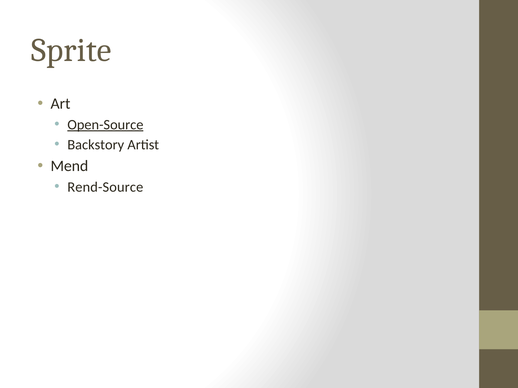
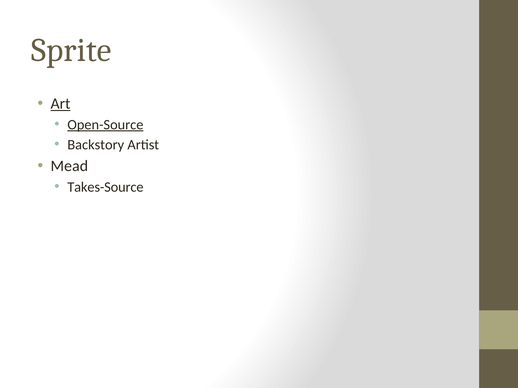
Art underline: none -> present
Mend: Mend -> Mead
Rend-Source: Rend-Source -> Takes-Source
